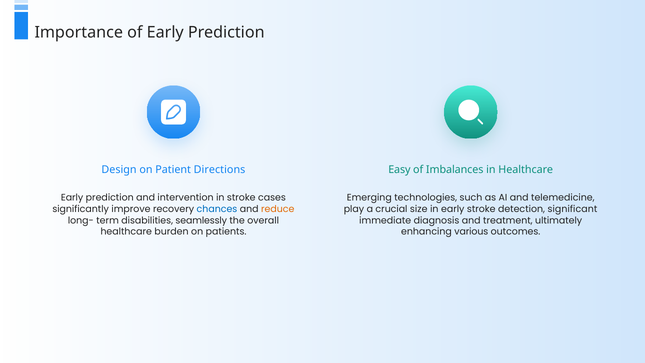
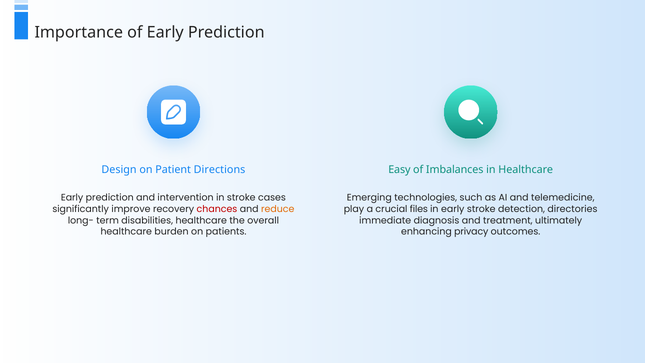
chances colour: blue -> red
size: size -> files
significant: significant -> directories
disabilities seamlessly: seamlessly -> healthcare
various: various -> privacy
